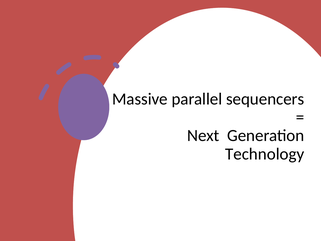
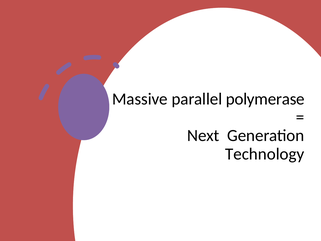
sequencers: sequencers -> polymerase
